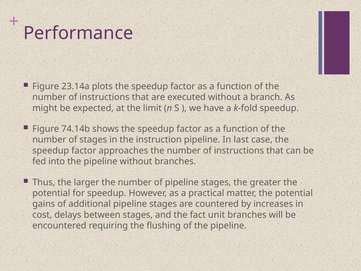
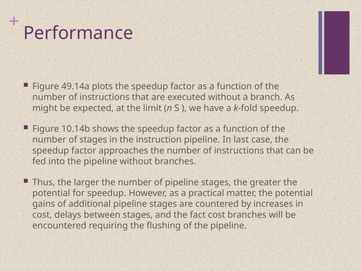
23.14a: 23.14a -> 49.14a
74.14b: 74.14b -> 10.14b
fact unit: unit -> cost
